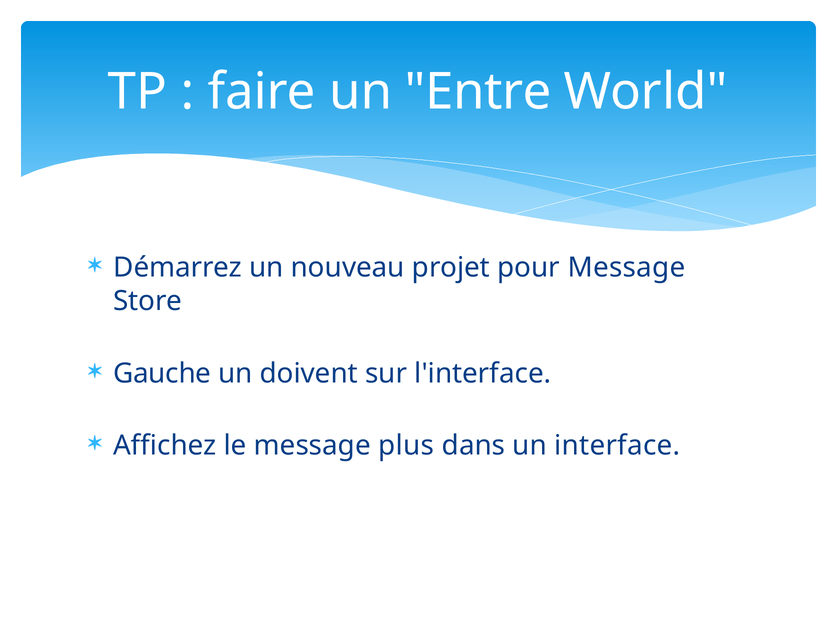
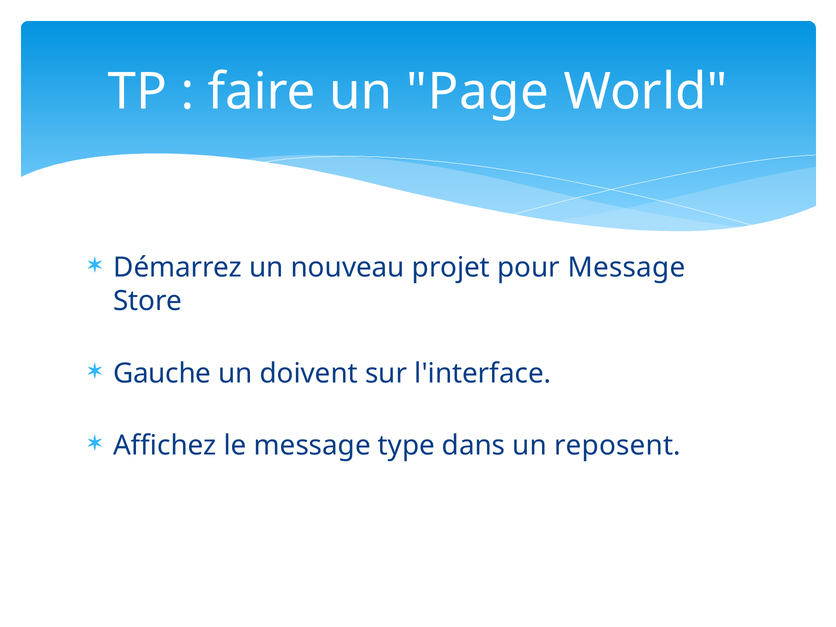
Entre: Entre -> Page
plus: plus -> type
interface: interface -> reposent
